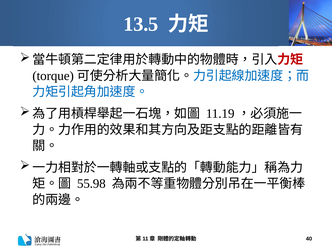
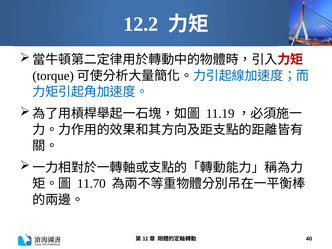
13.5: 13.5 -> 12.2
55.98: 55.98 -> 11.70
